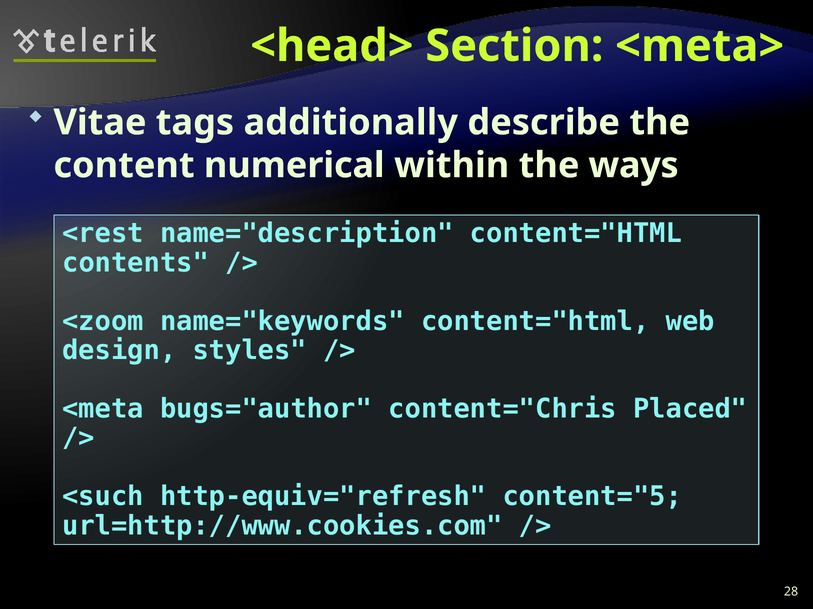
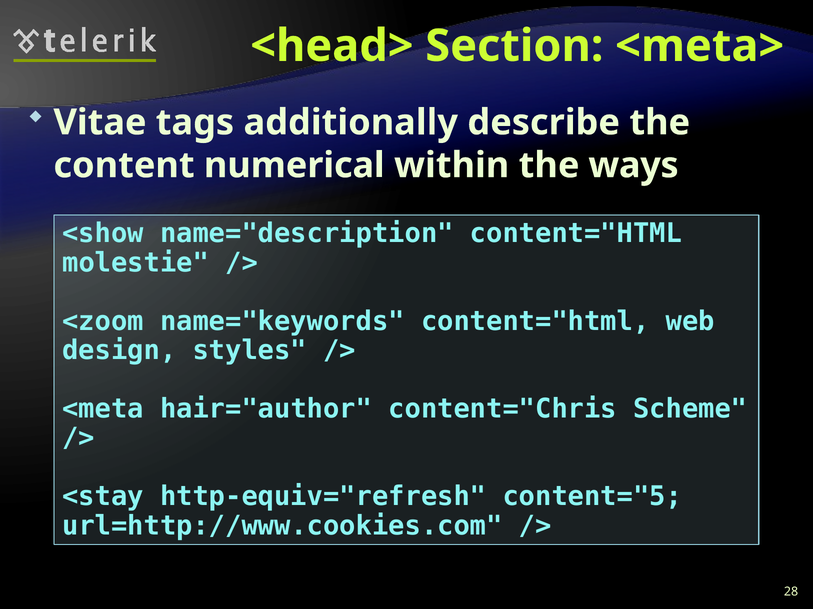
<rest: <rest -> <show
contents: contents -> molestie
bugs="author: bugs="author -> hair="author
Placed: Placed -> Scheme
<such: <such -> <stay
